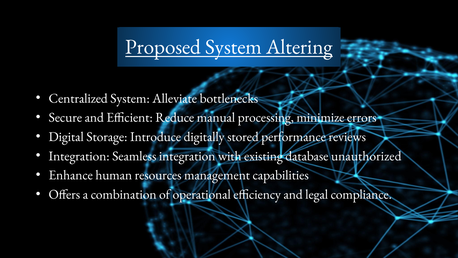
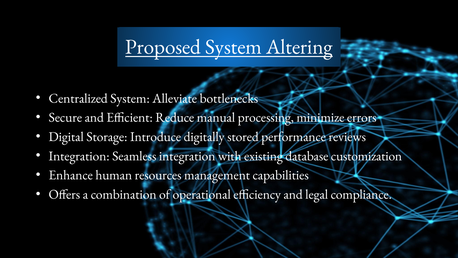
unauthorized: unauthorized -> customization
